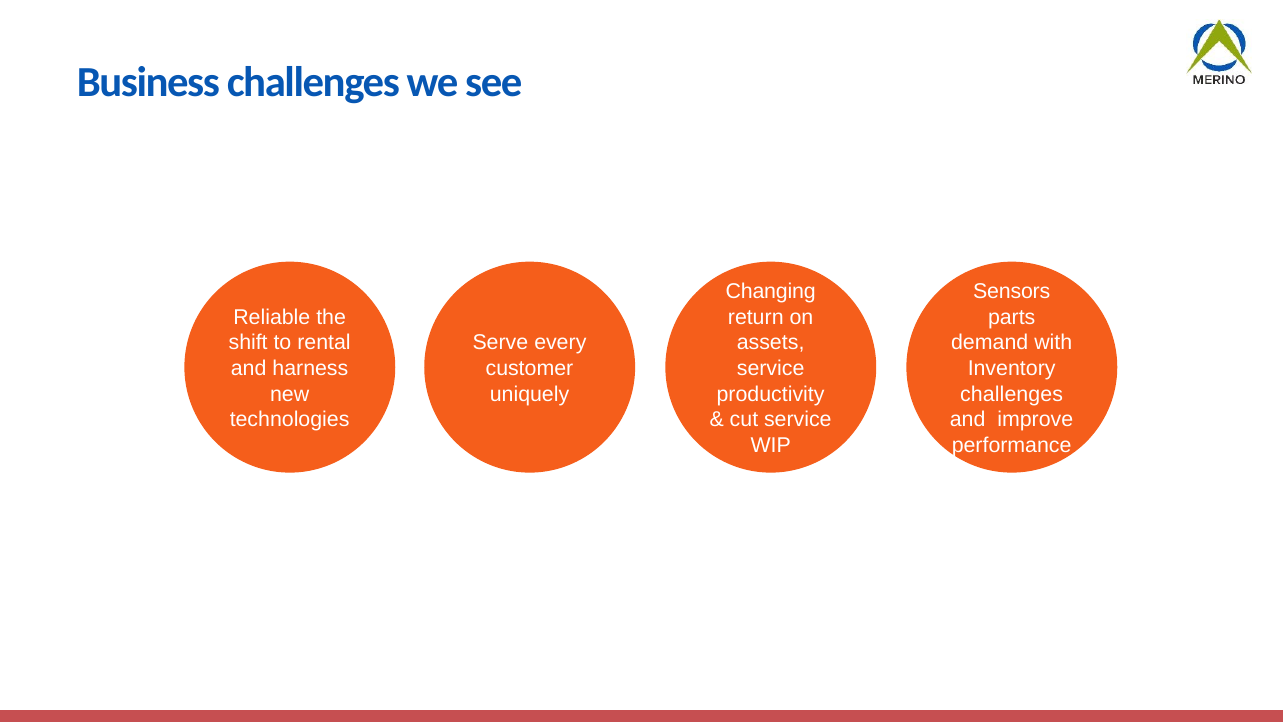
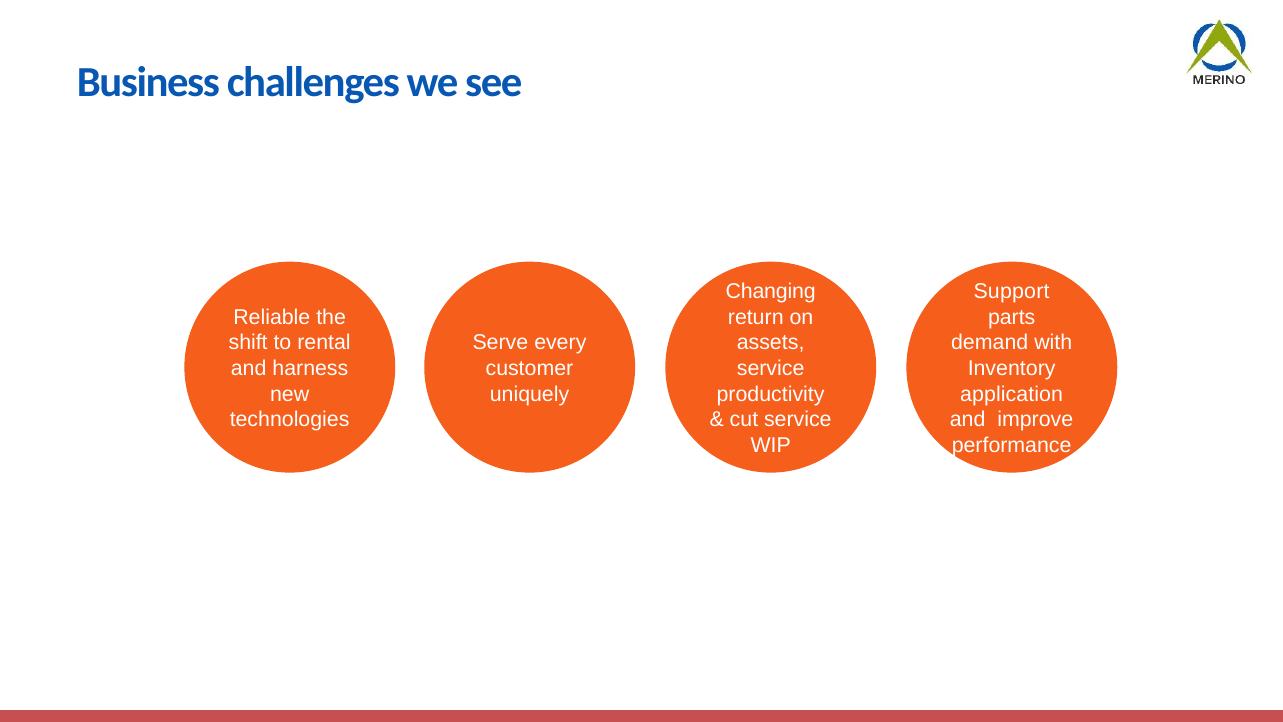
Sensors: Sensors -> Support
challenges at (1012, 394): challenges -> application
